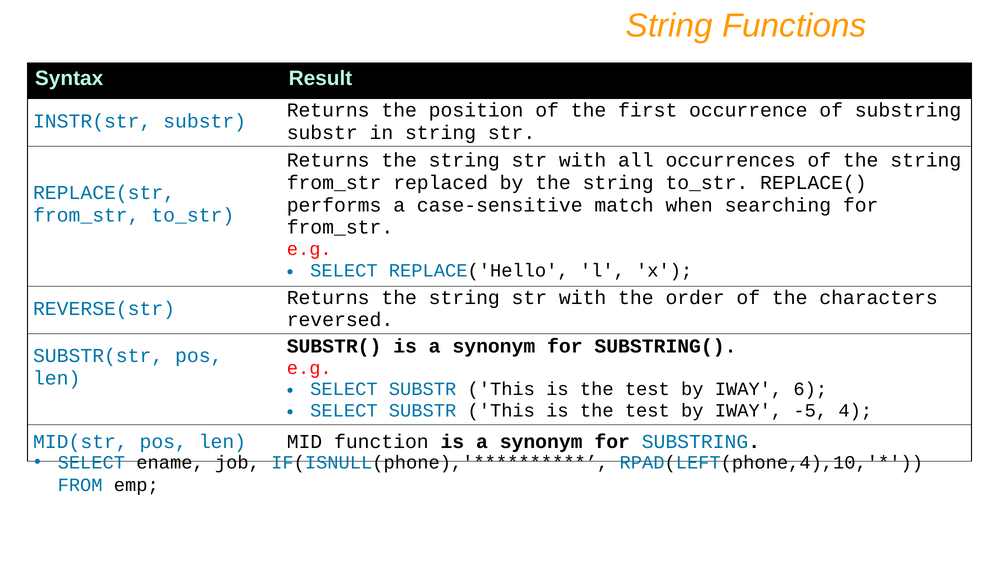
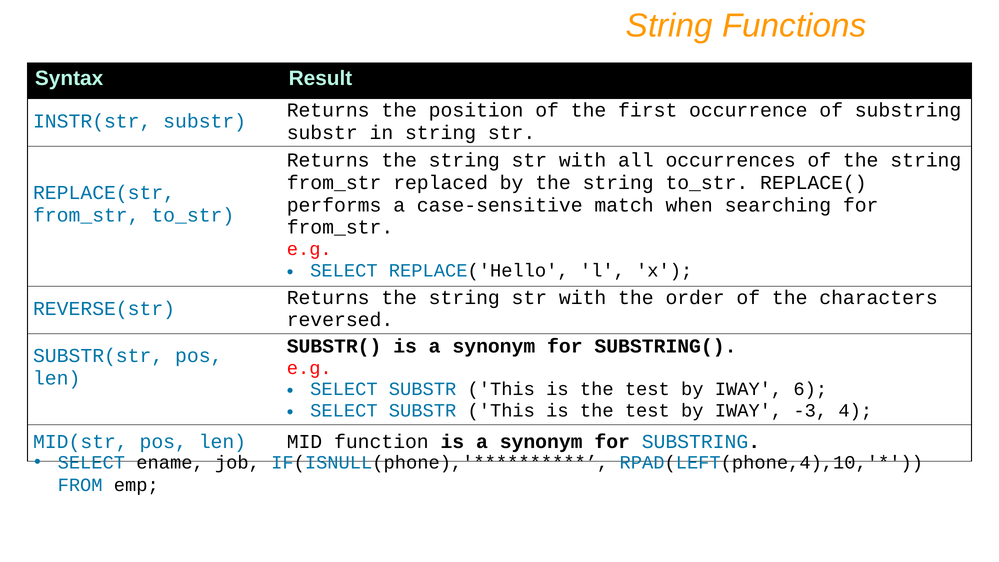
-5: -5 -> -3
